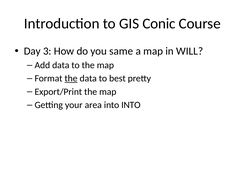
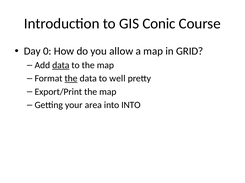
3: 3 -> 0
same: same -> allow
WILL: WILL -> GRID
data at (61, 65) underline: none -> present
best: best -> well
